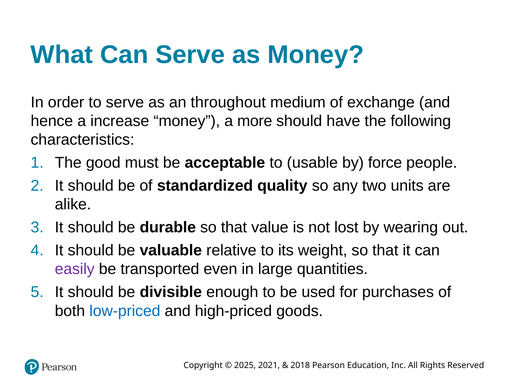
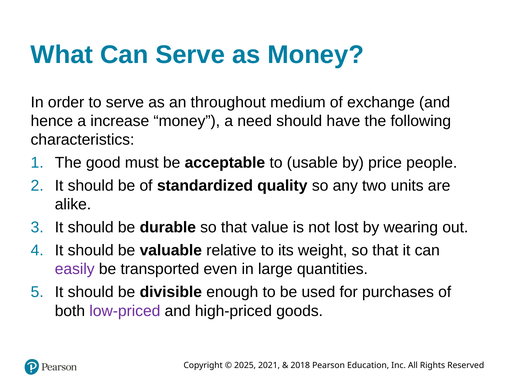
more: more -> need
force: force -> price
low-priced colour: blue -> purple
